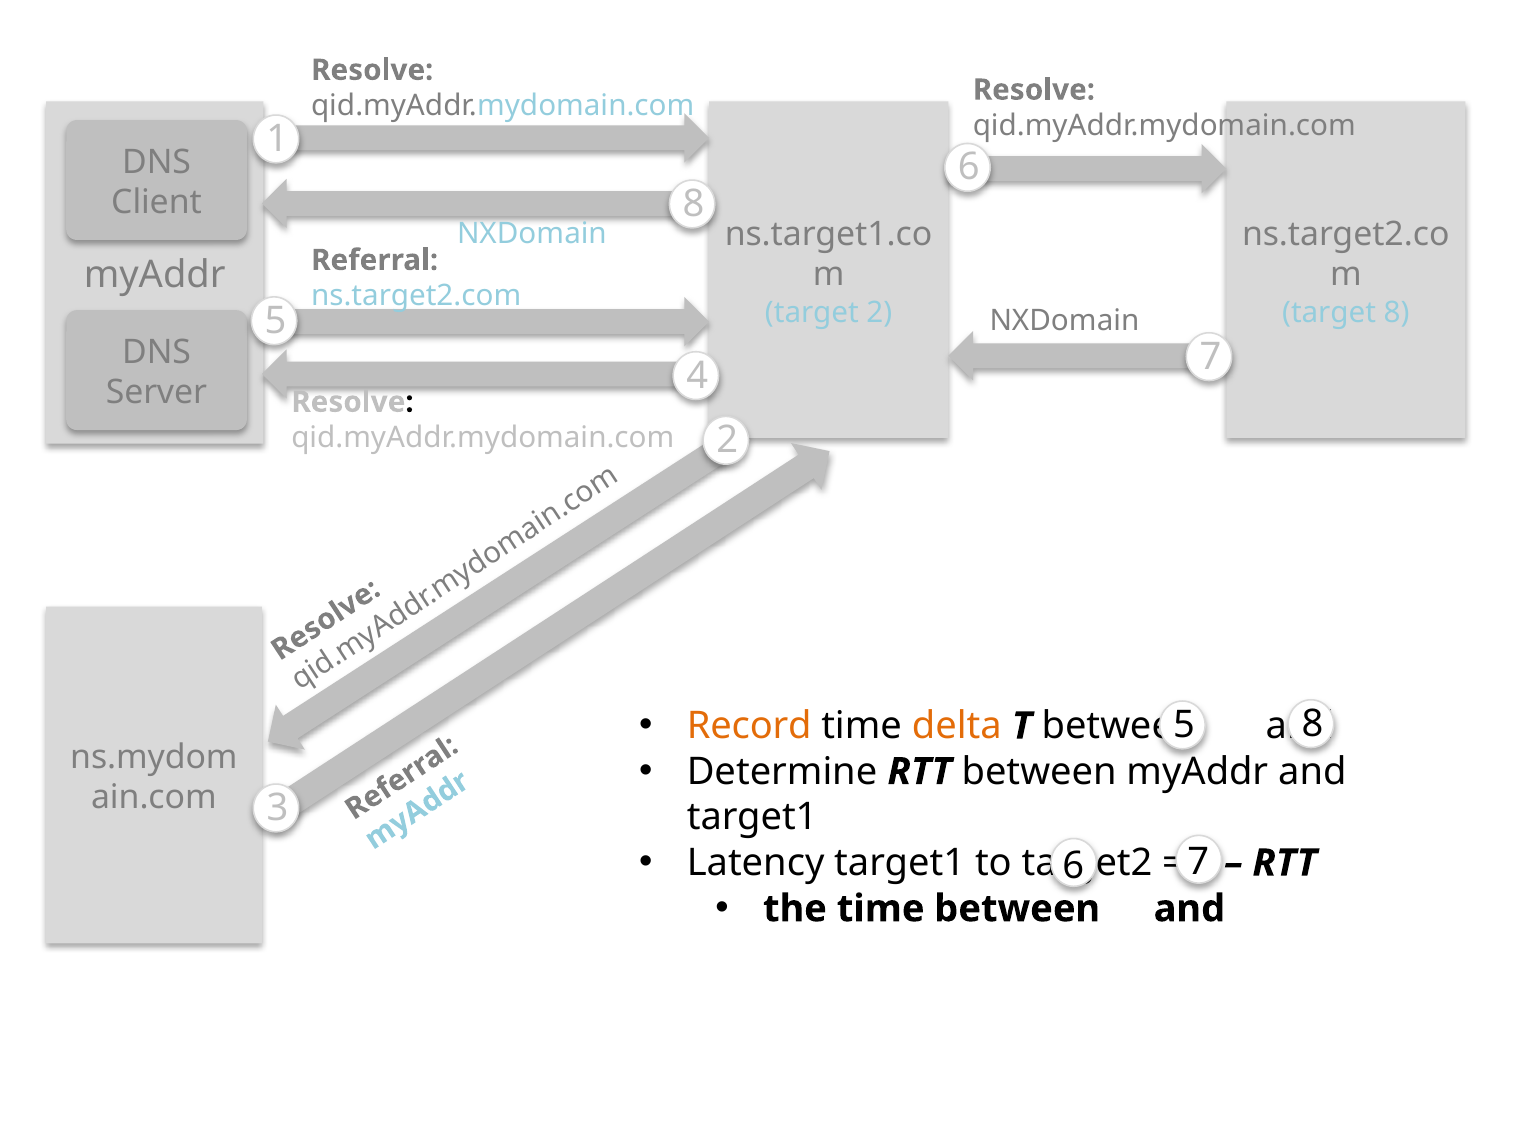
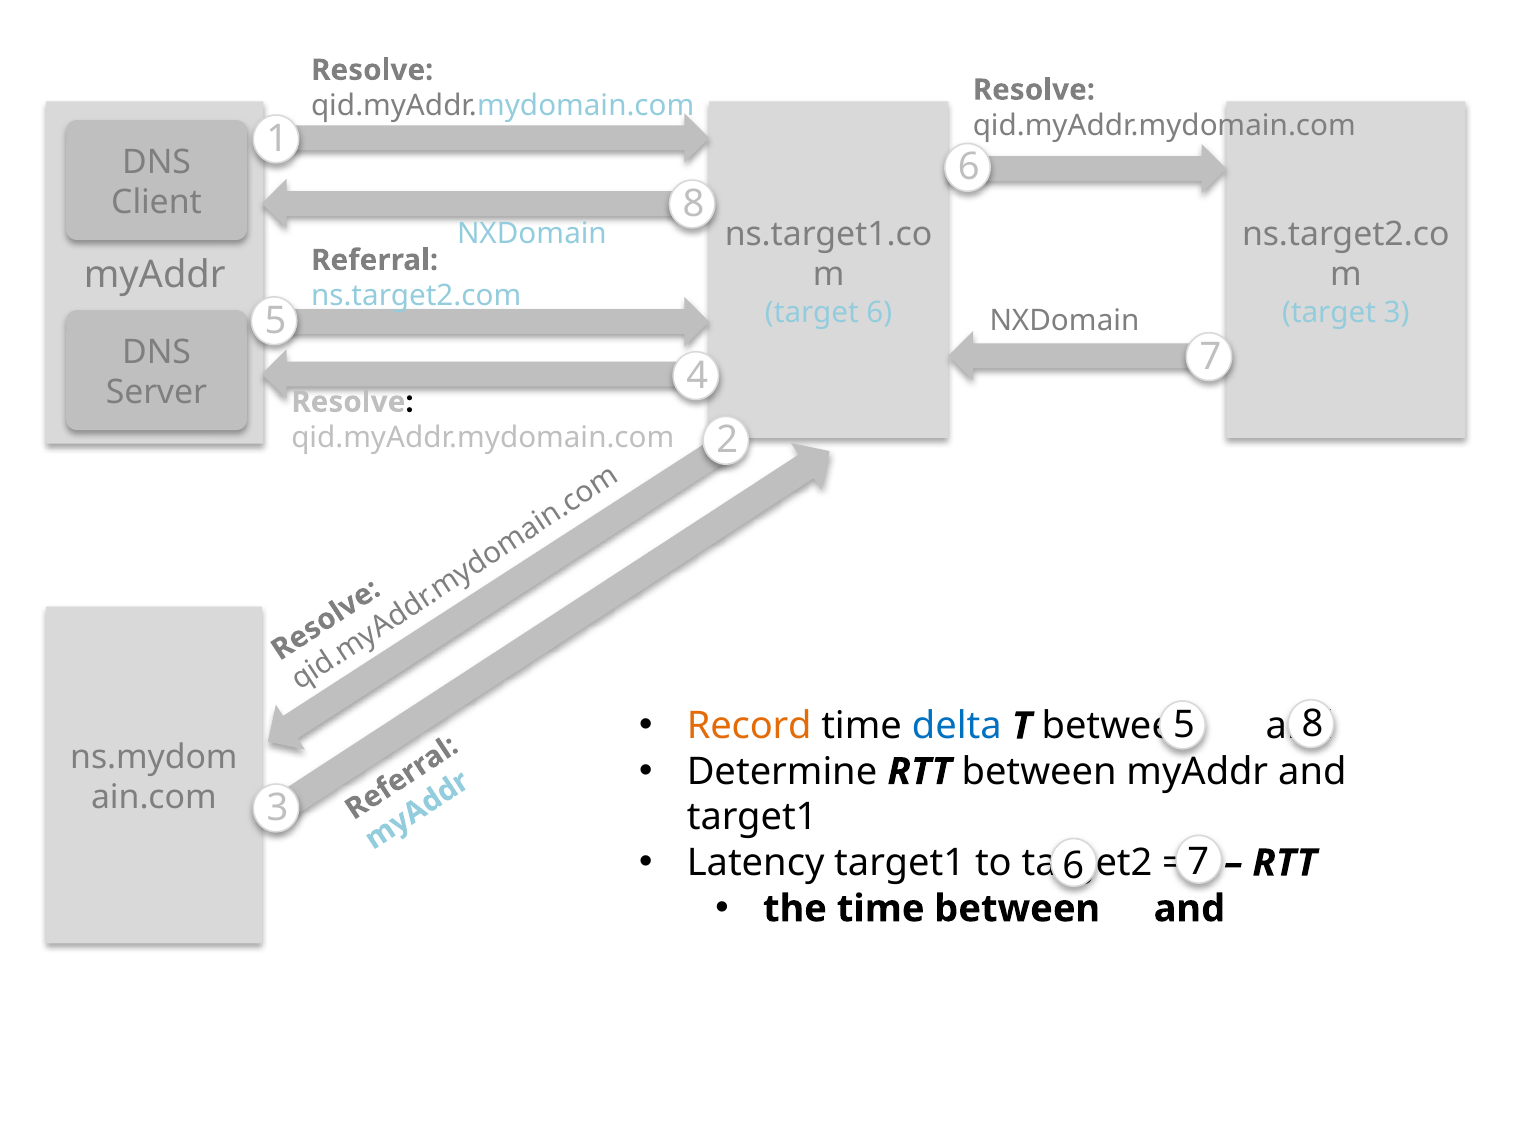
target 2: 2 -> 6
target 8: 8 -> 3
delta colour: orange -> blue
